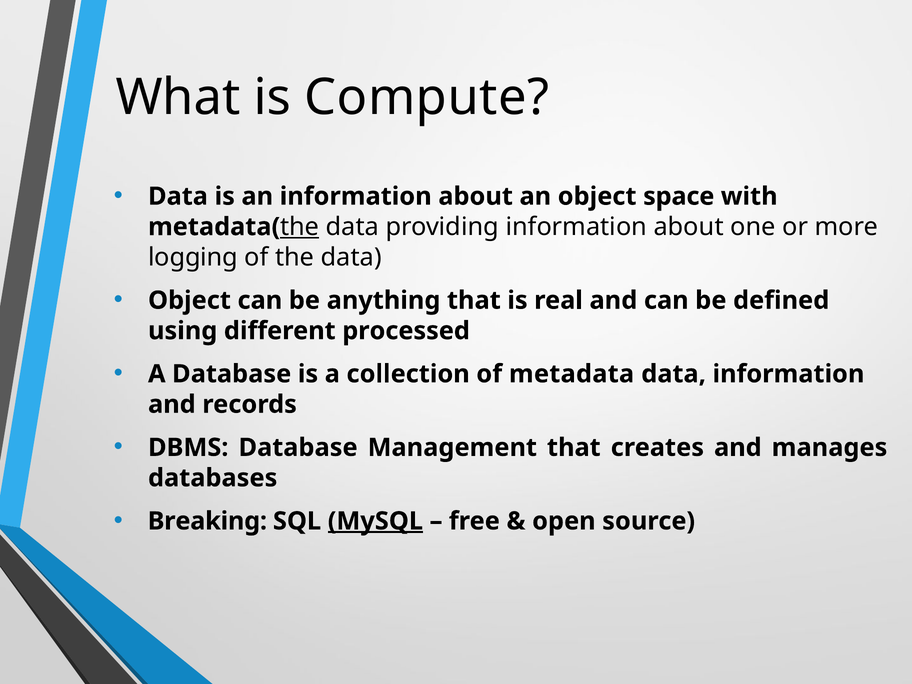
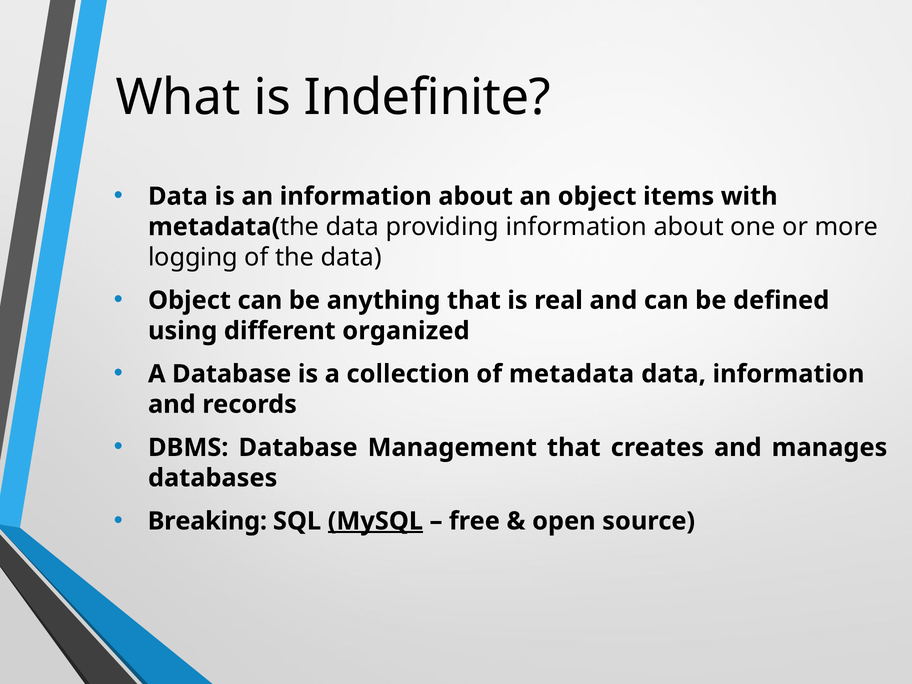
Compute: Compute -> Indefinite
space: space -> items
the at (300, 227) underline: present -> none
processed: processed -> organized
